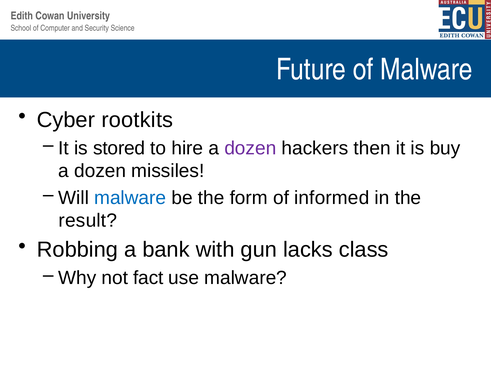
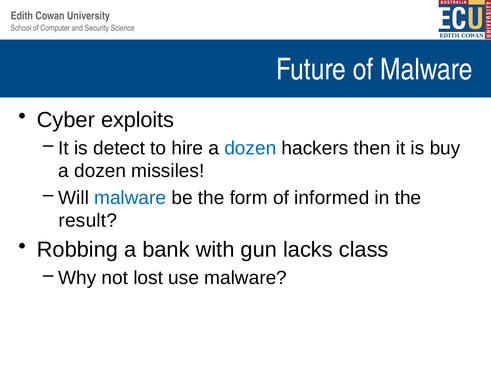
rootkits: rootkits -> exploits
stored: stored -> detect
dozen at (250, 148) colour: purple -> blue
fact: fact -> lost
